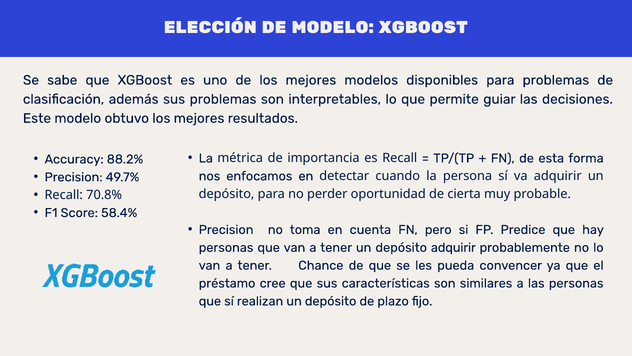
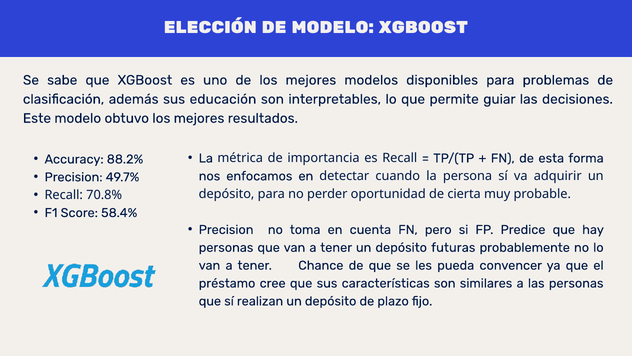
sus problemas: problemas -> educación
depósito adquirir: adquirir -> futuras
